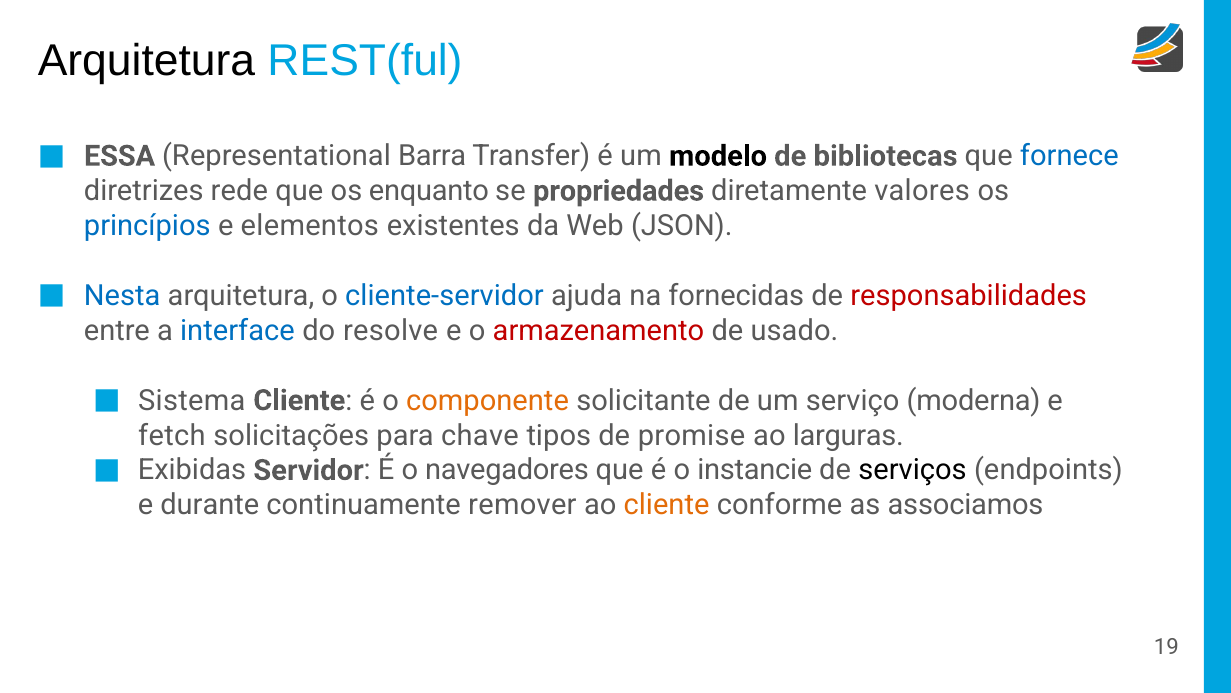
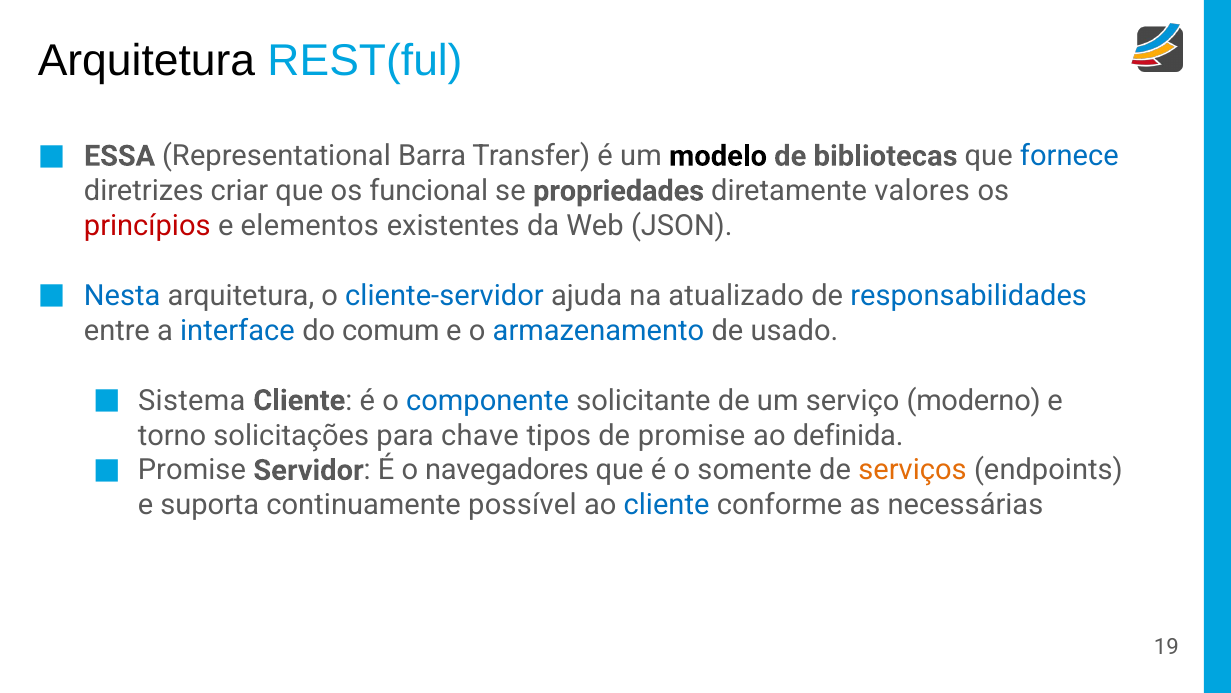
rede: rede -> criar
enquanto: enquanto -> funcional
princípios colour: blue -> red
fornecidas: fornecidas -> atualizado
responsabilidades colour: red -> blue
resolve: resolve -> comum
armazenamento colour: red -> blue
componente colour: orange -> blue
moderna: moderna -> moderno
fetch: fetch -> torno
larguras: larguras -> definida
Exibidas at (192, 470): Exibidas -> Promise
instancie: instancie -> somente
serviços colour: black -> orange
durante: durante -> suporta
remover: remover -> possível
cliente at (667, 505) colour: orange -> blue
associamos: associamos -> necessárias
